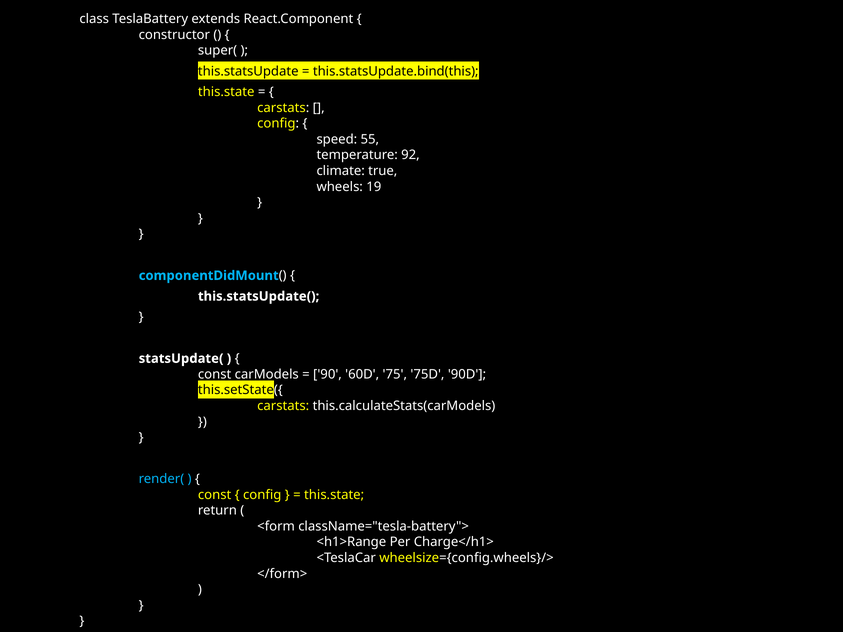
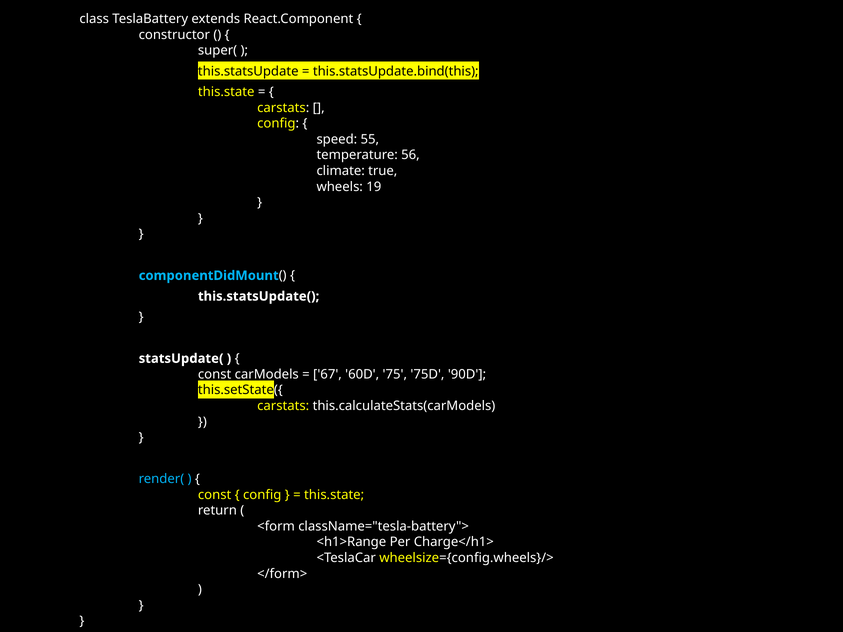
92: 92 -> 56
90: 90 -> 67
